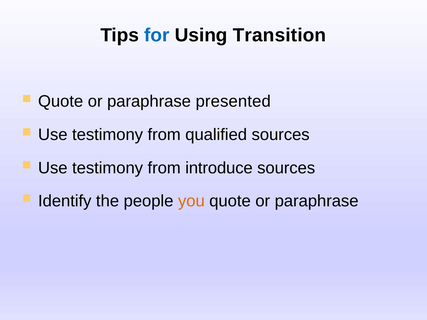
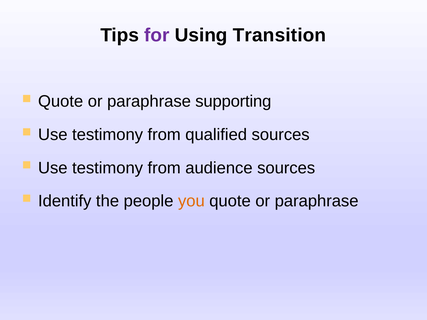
for colour: blue -> purple
presented: presented -> supporting
introduce: introduce -> audience
